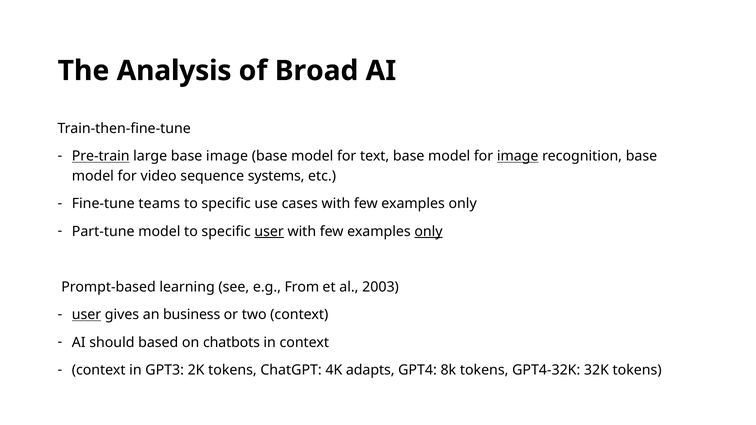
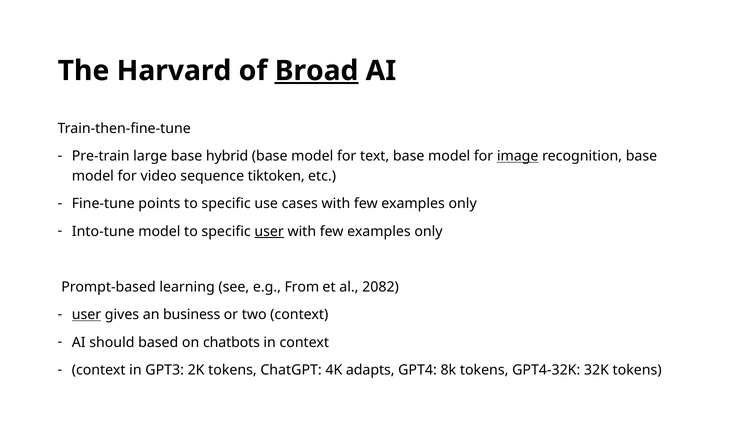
Analysis: Analysis -> Harvard
Broad underline: none -> present
Pre-train underline: present -> none
base image: image -> hybrid
systems: systems -> tiktoken
teams: teams -> points
Part-tune: Part-tune -> Into-tune
only at (429, 232) underline: present -> none
2003: 2003 -> 2082
